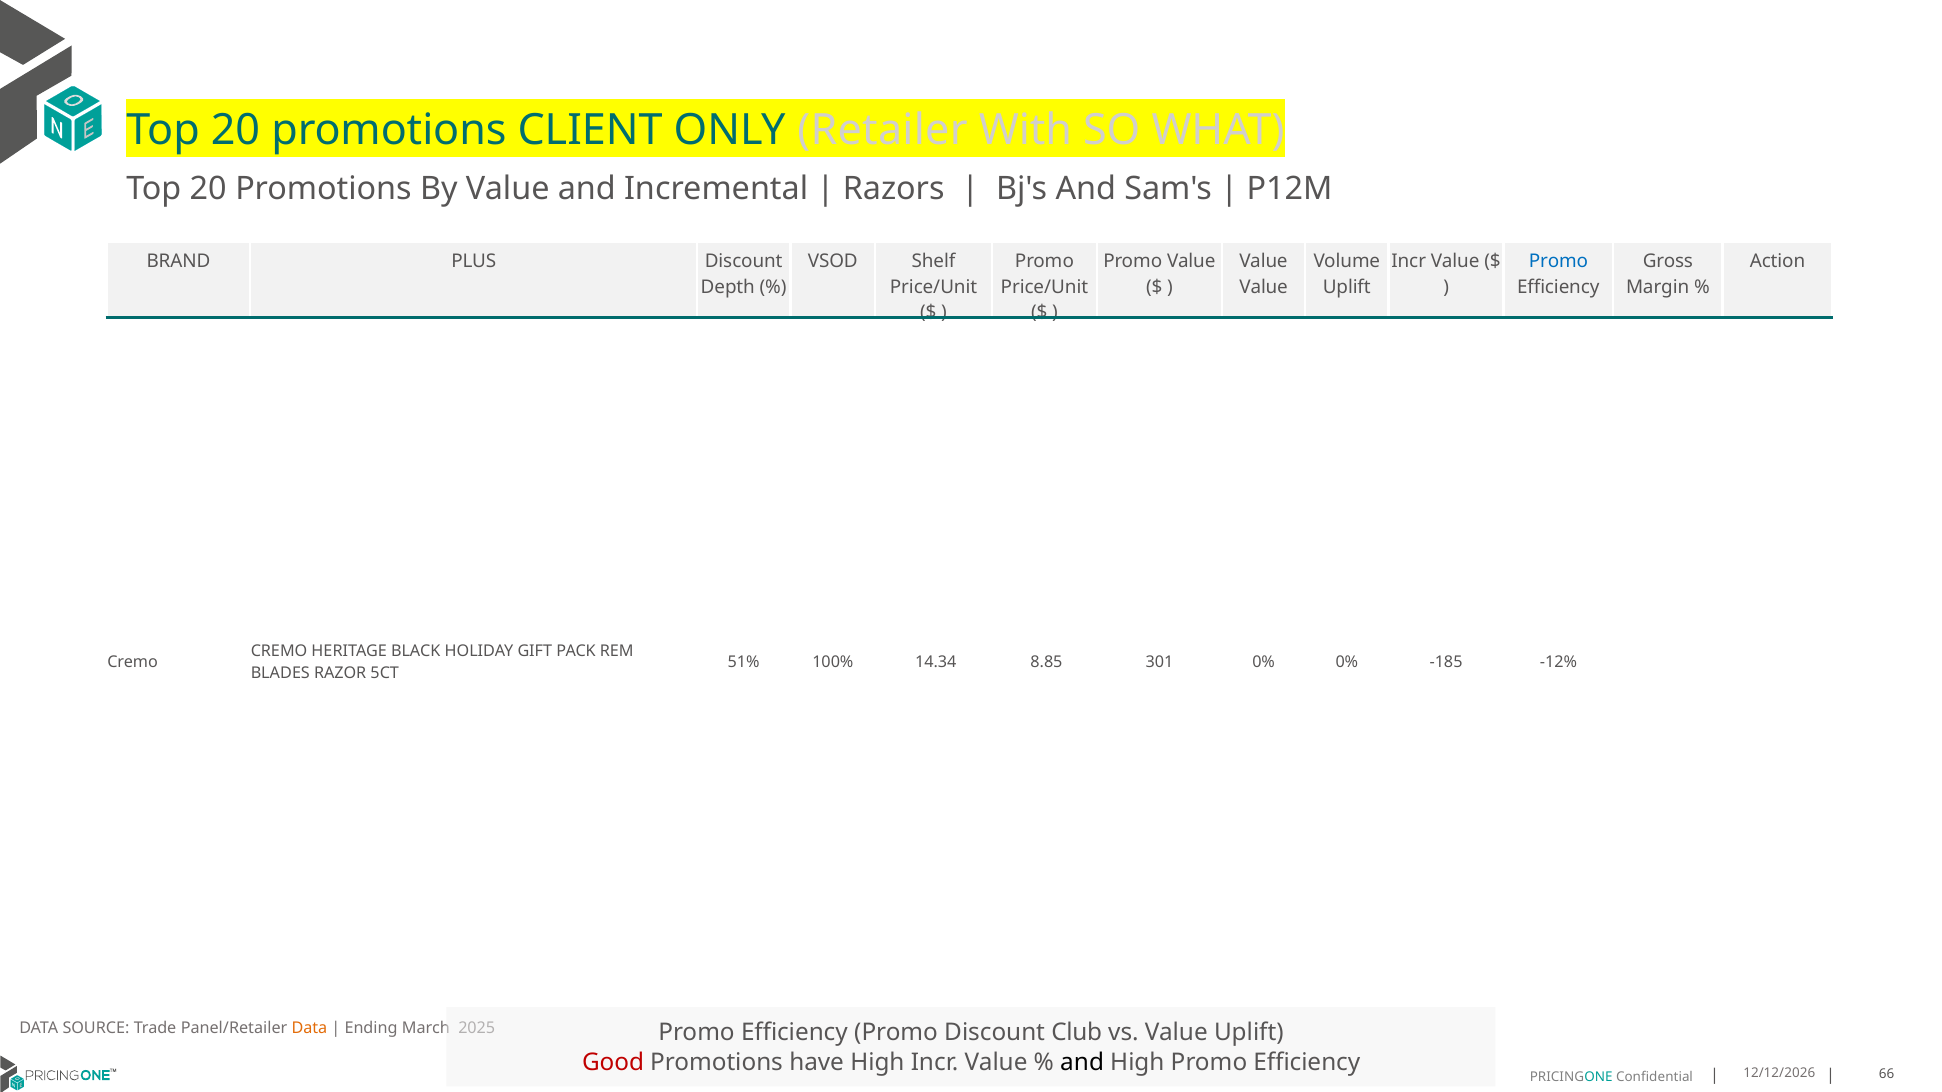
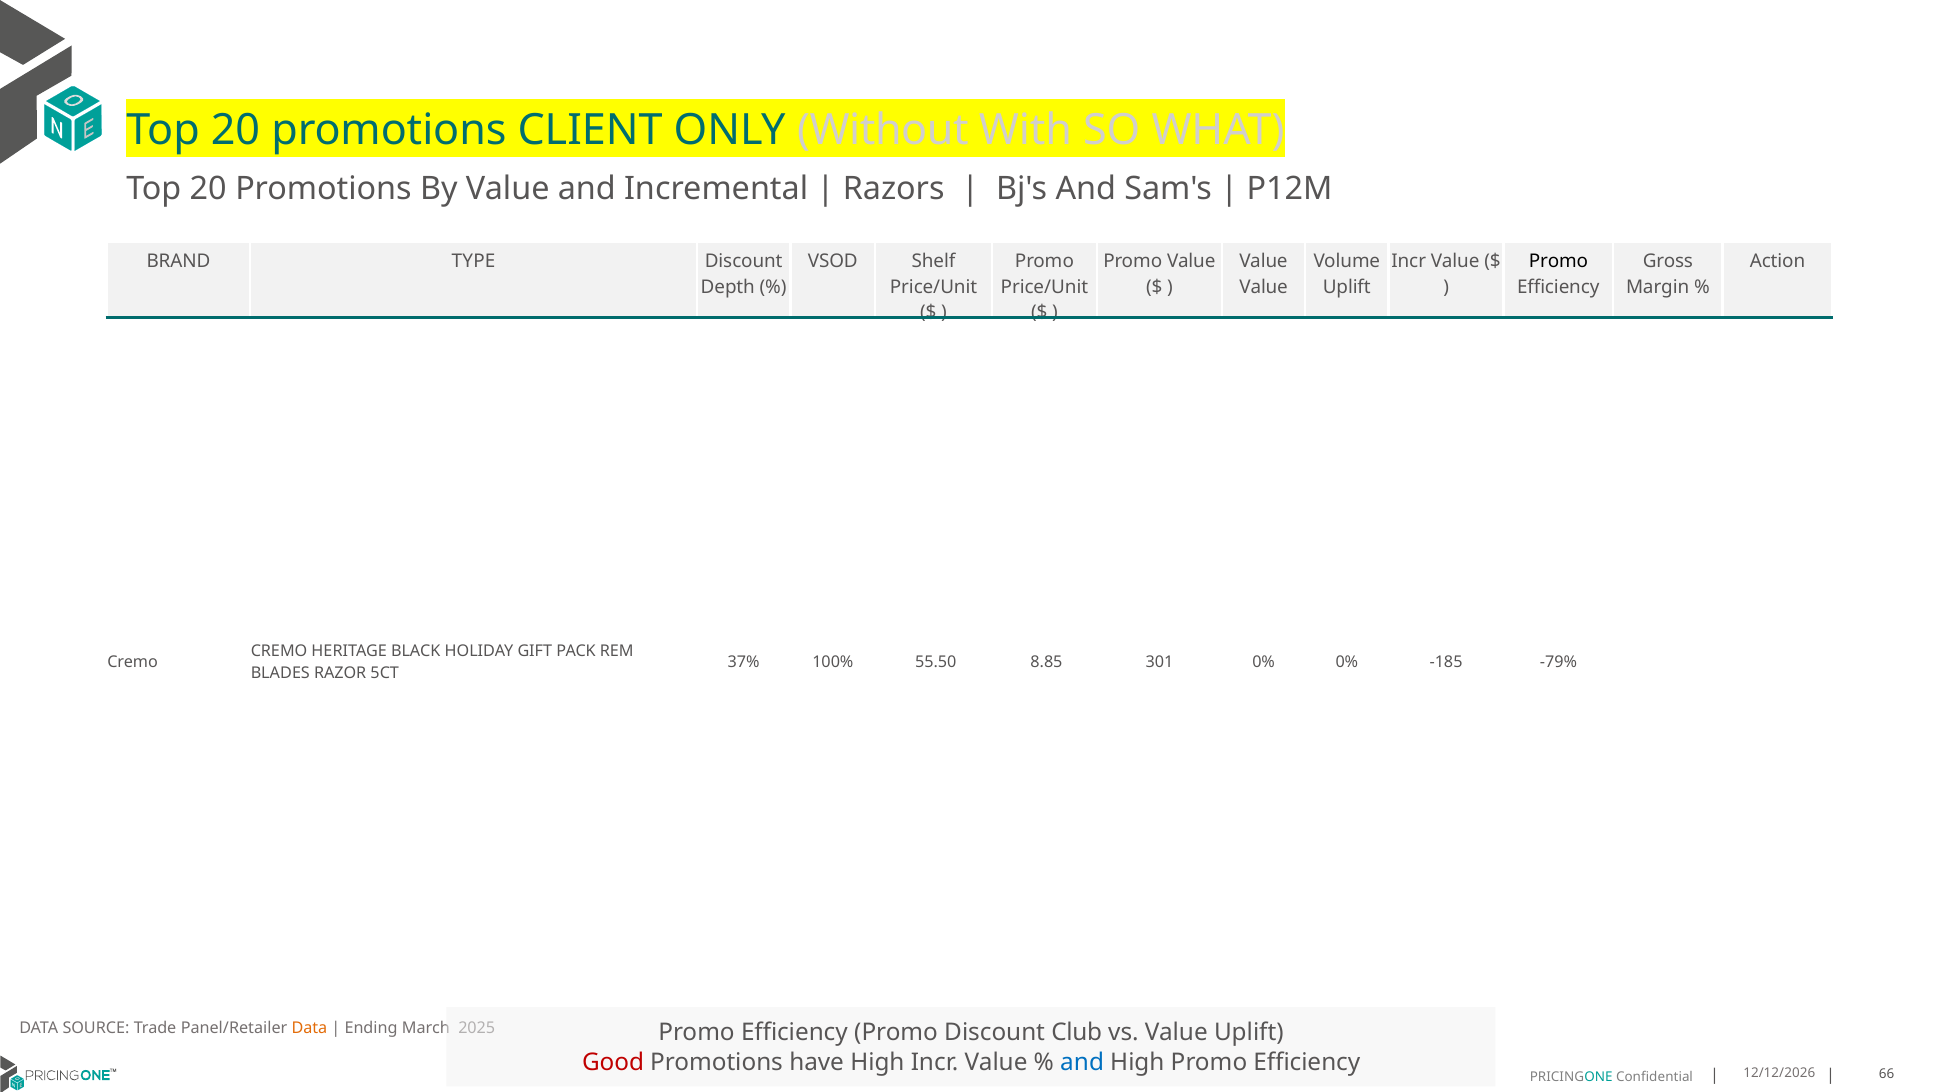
Retailer: Retailer -> Without
PLUS: PLUS -> TYPE
Promo at (1558, 262) colour: blue -> black
51%: 51% -> 37%
14.34: 14.34 -> 55.50
-12%: -12% -> -79%
and at (1082, 1063) colour: black -> blue
